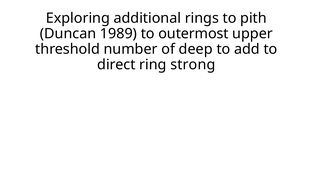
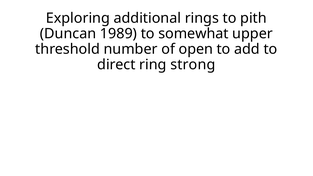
outermost: outermost -> somewhat
deep: deep -> open
